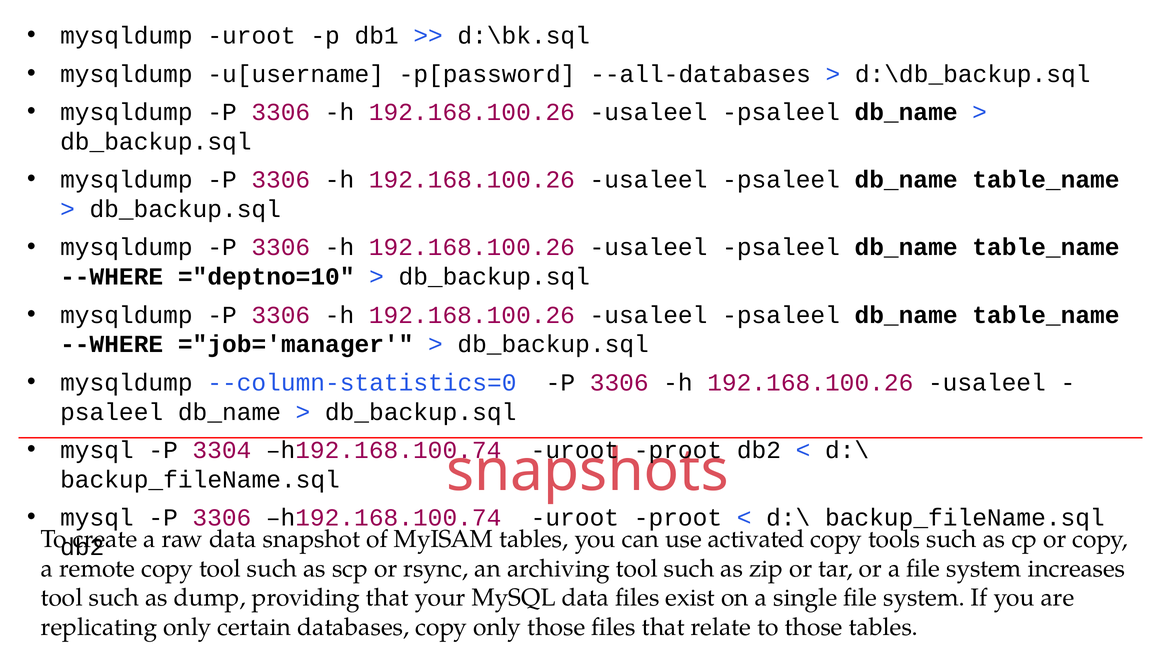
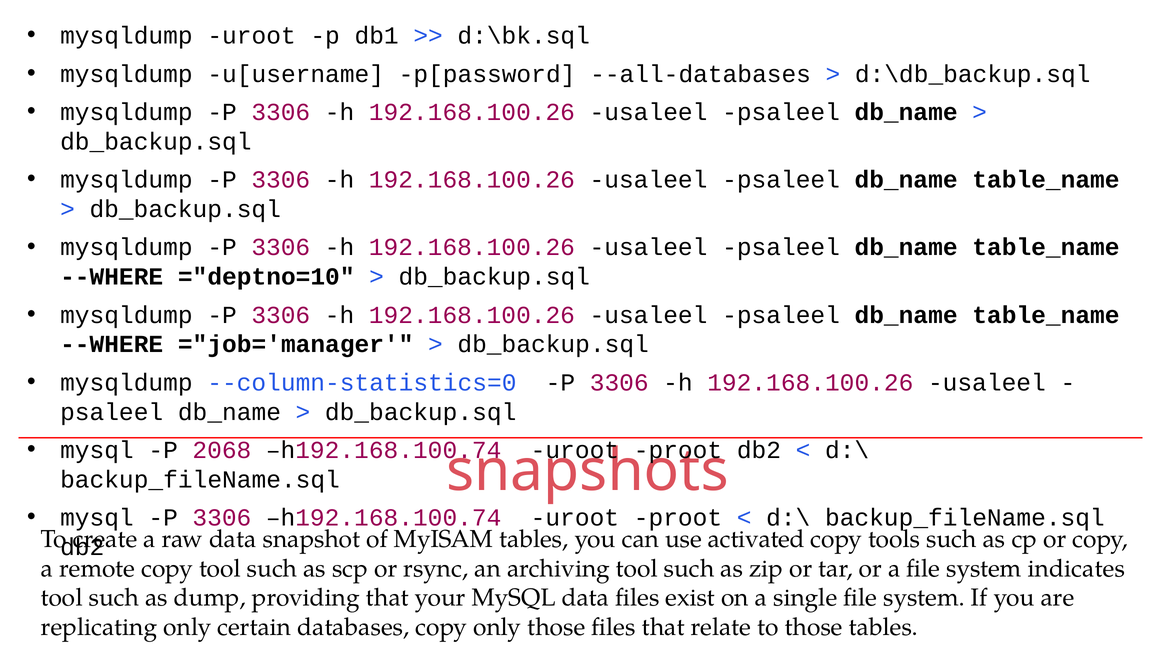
3304: 3304 -> 2068
increases: increases -> indicates
